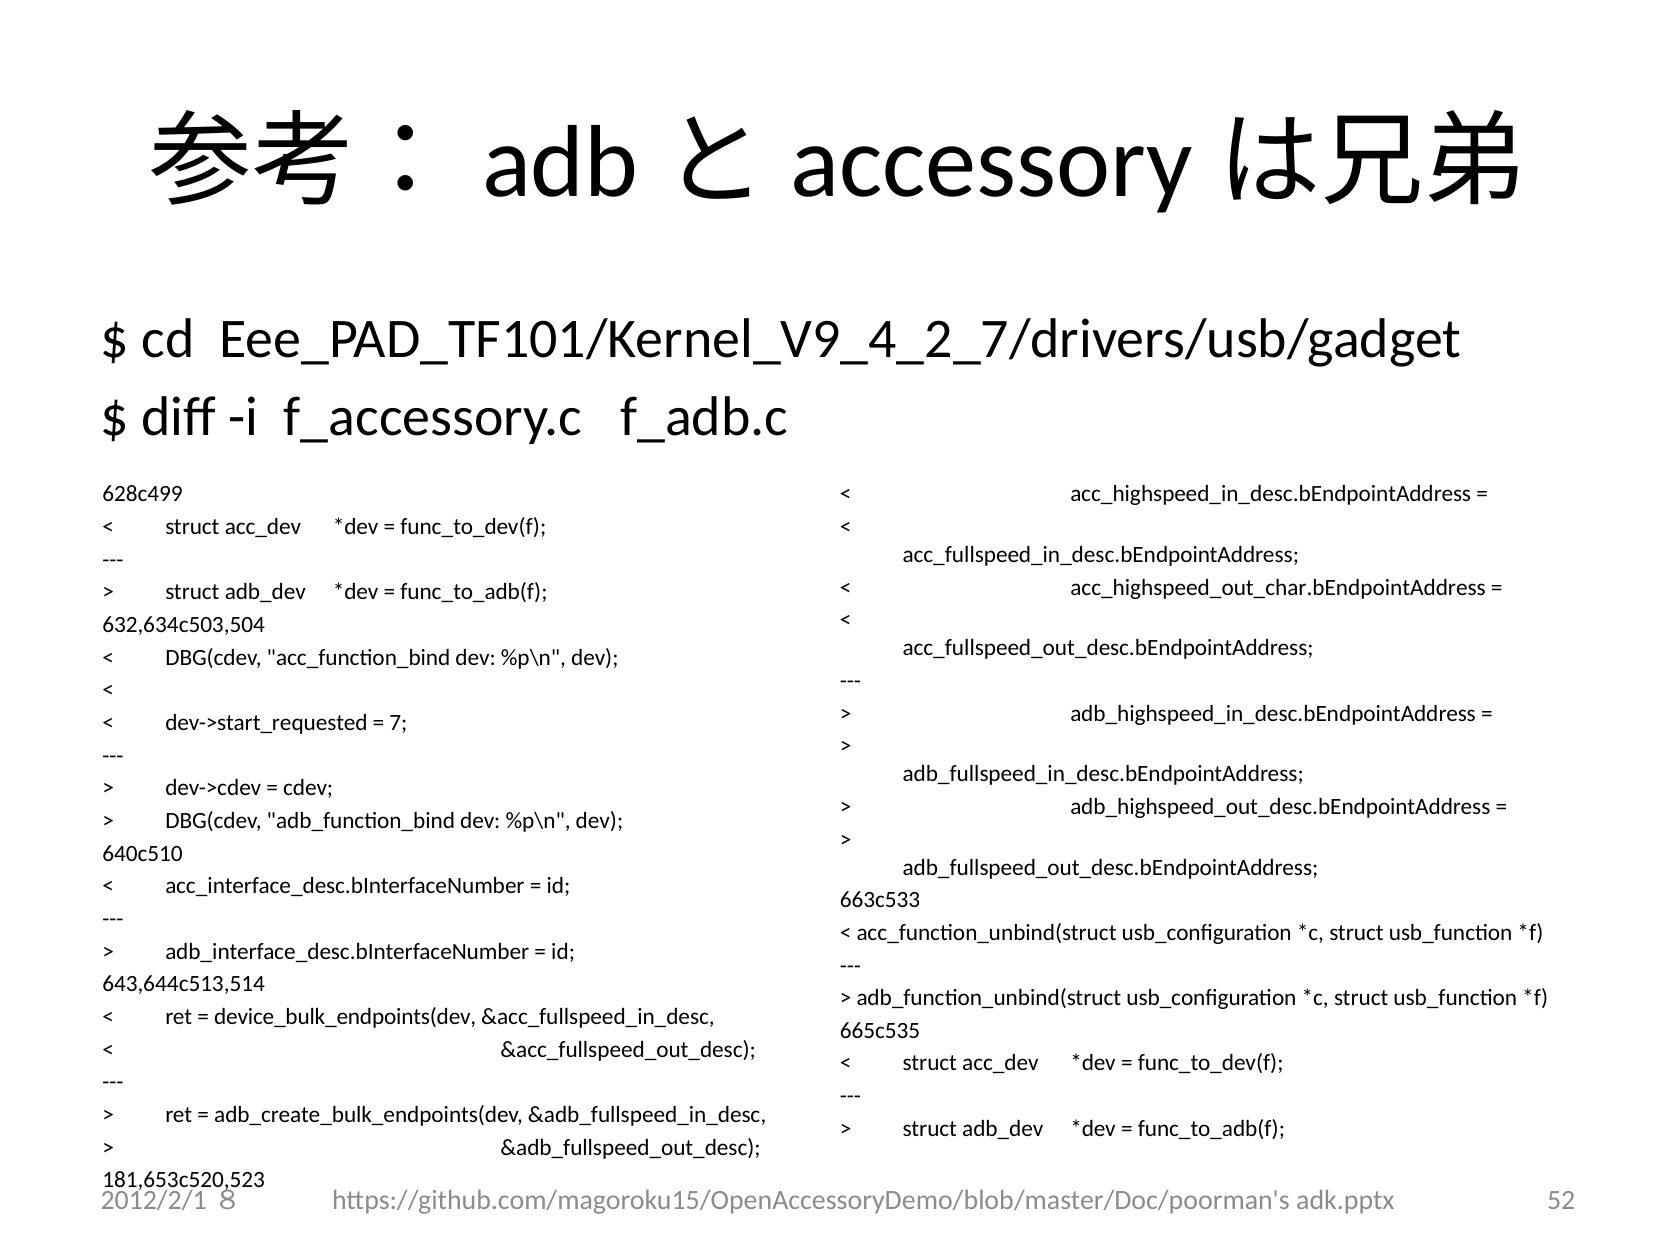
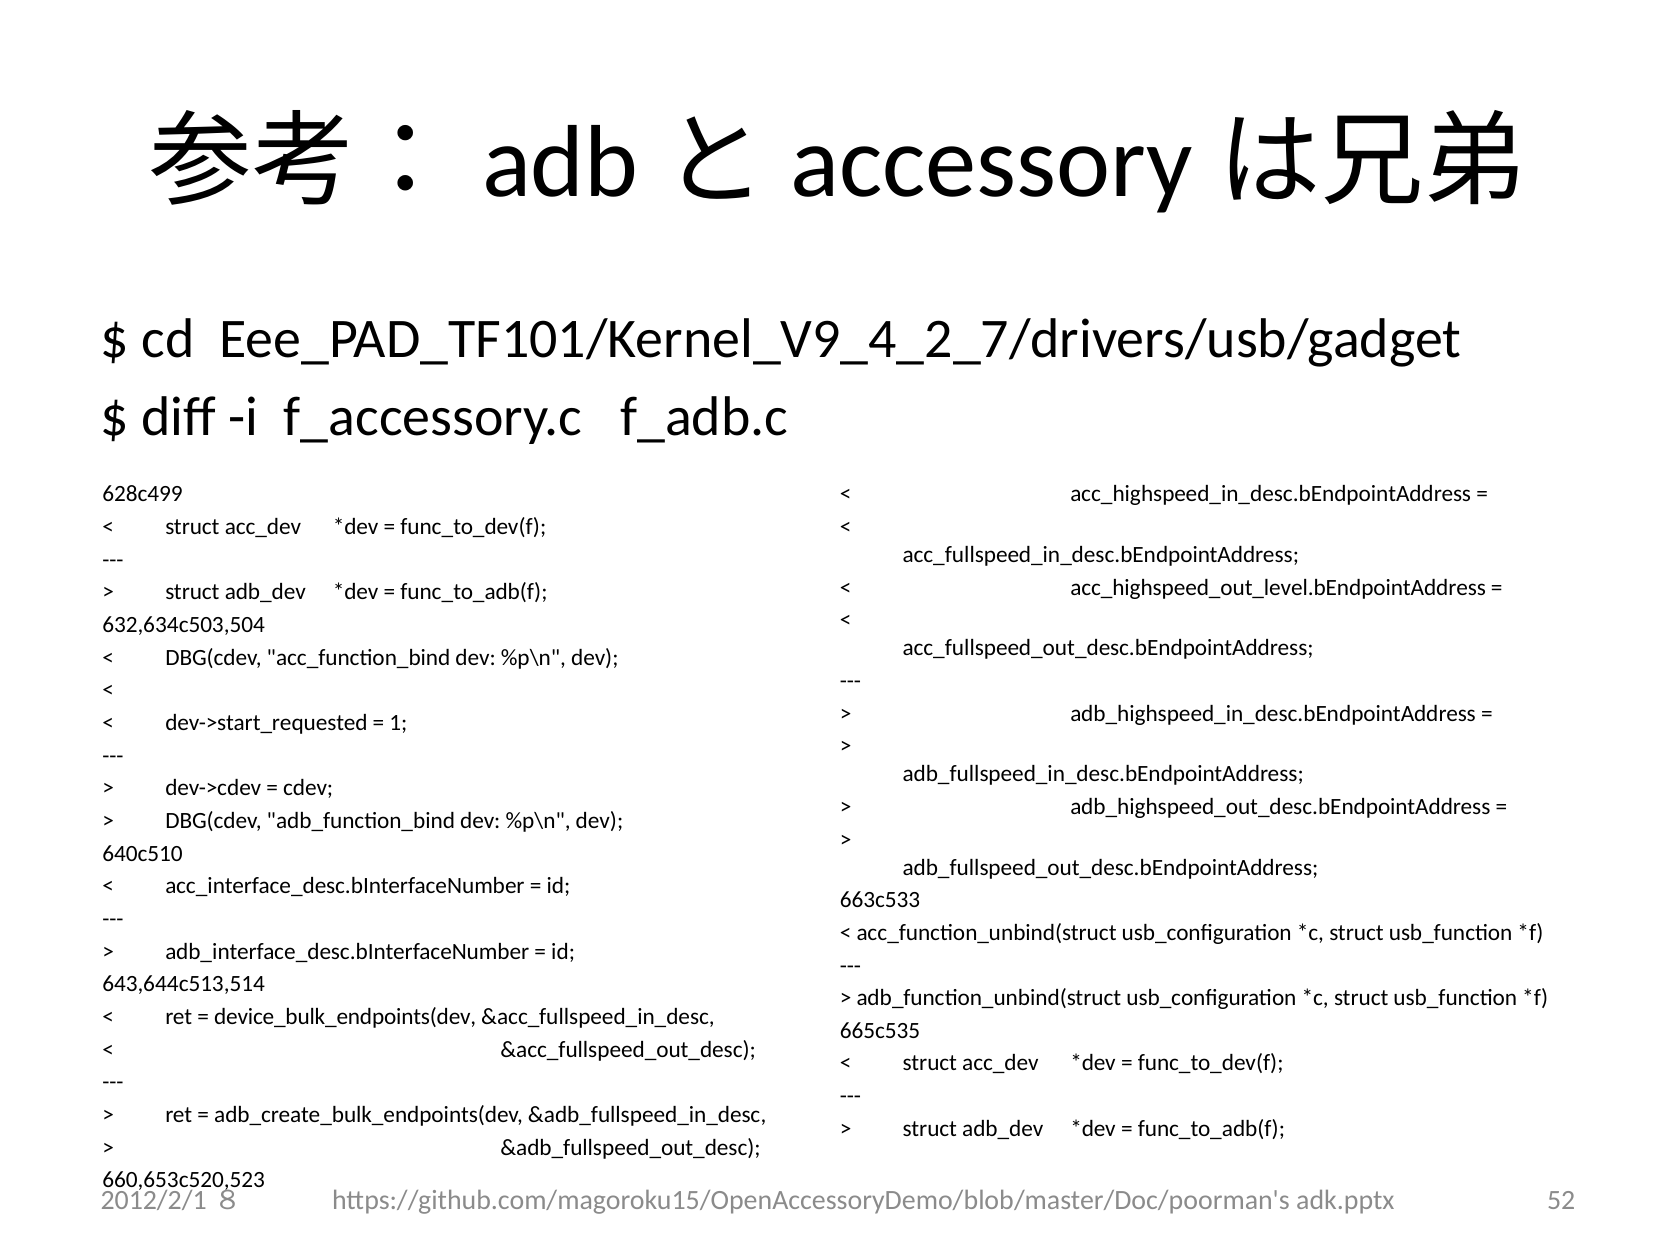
acc_highspeed_out_char.bEndpointAddress: acc_highspeed_out_char.bEndpointAddress -> acc_highspeed_out_level.bEndpointAddress
7: 7 -> 1
181,653c520,523: 181,653c520,523 -> 660,653c520,523
